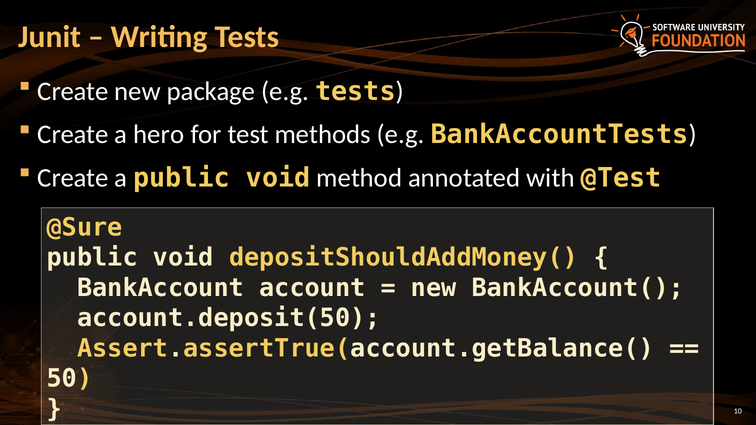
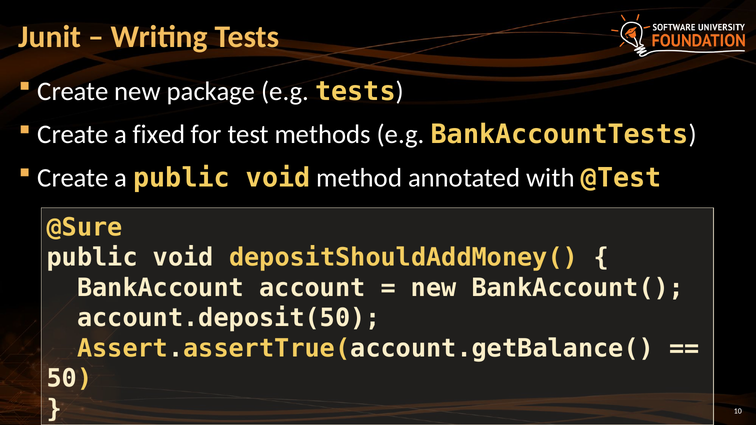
hero: hero -> fixed
